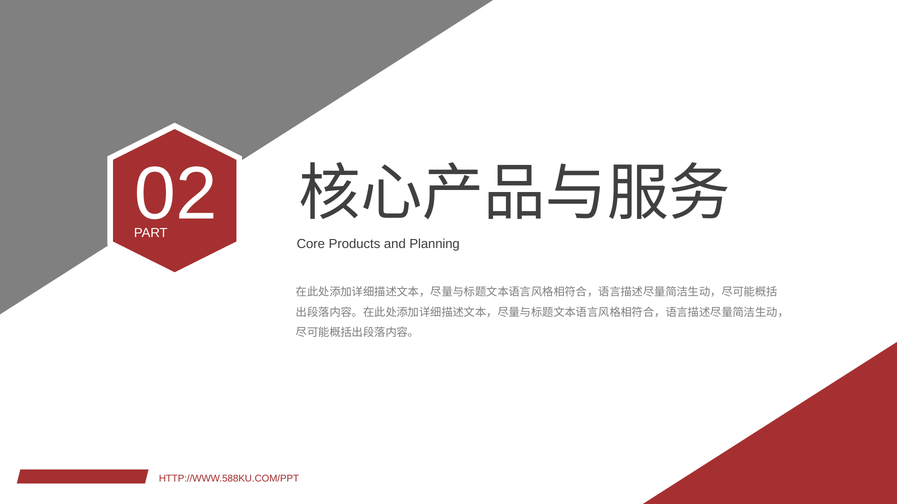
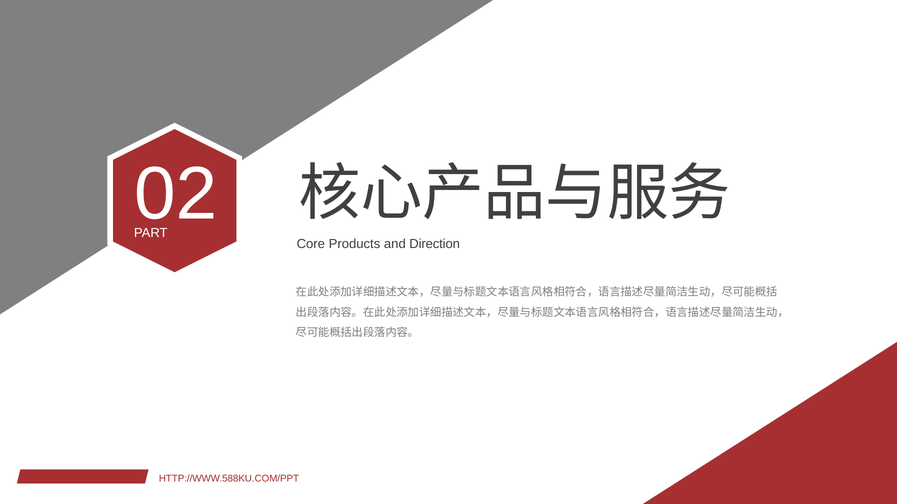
Planning: Planning -> Direction
